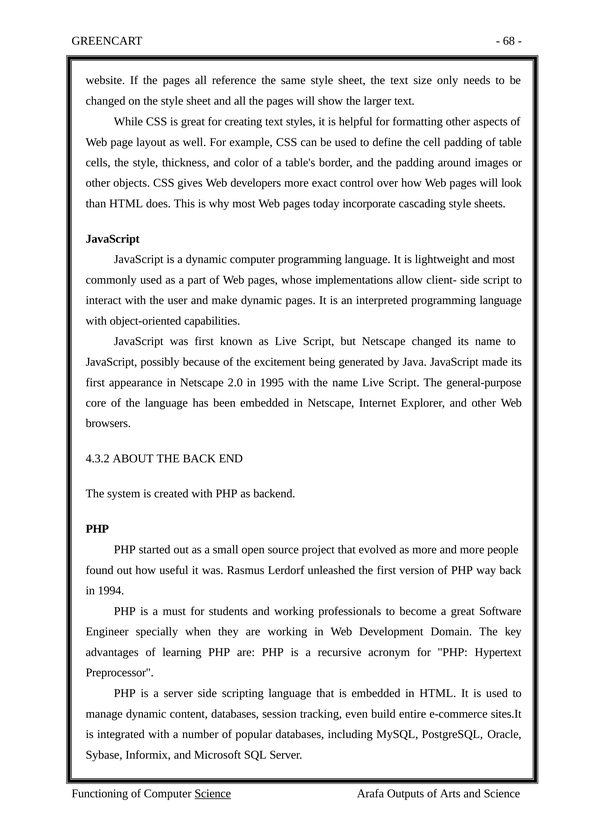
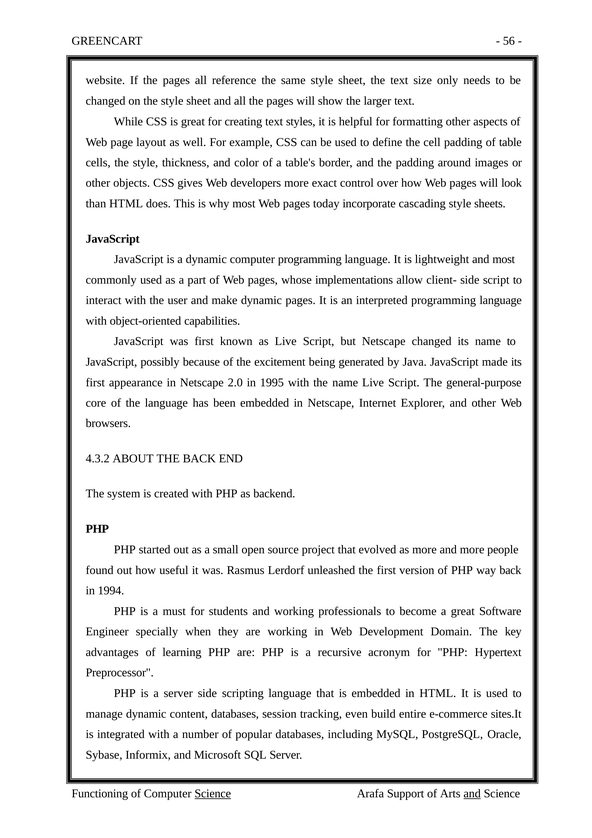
68: 68 -> 56
Outputs: Outputs -> Support
and at (472, 793) underline: none -> present
